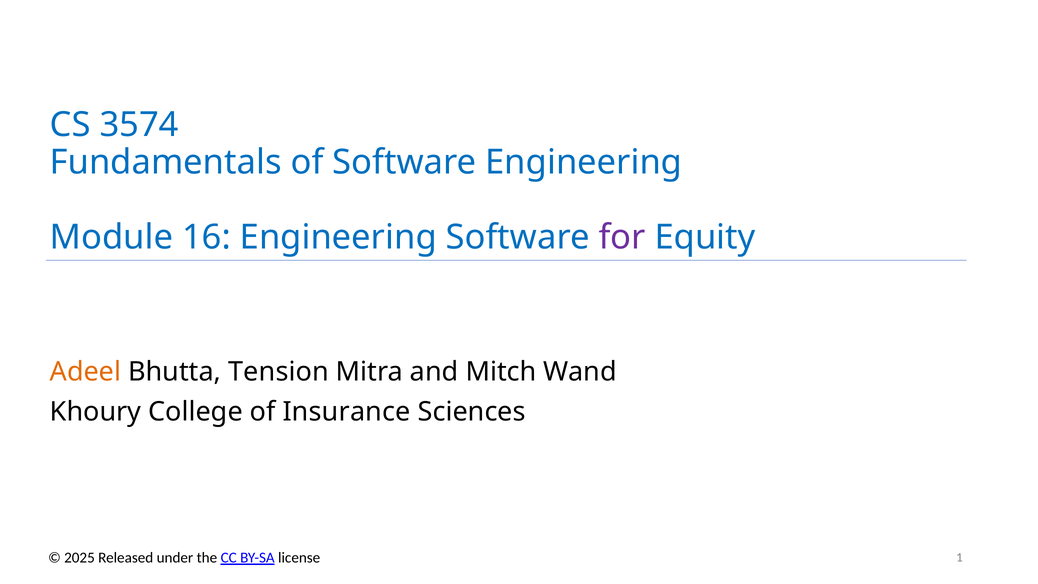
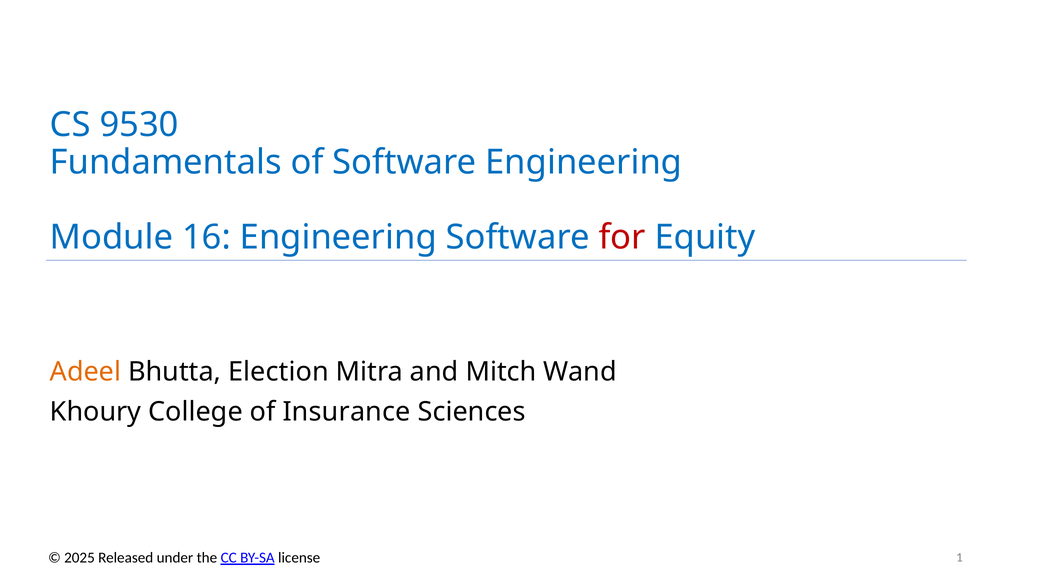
3574: 3574 -> 9530
for colour: purple -> red
Tension: Tension -> Election
